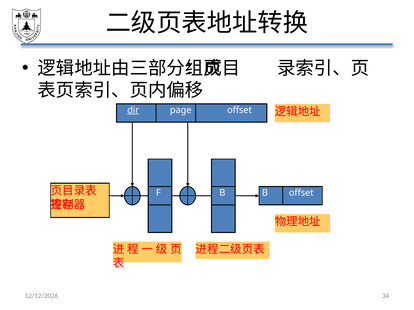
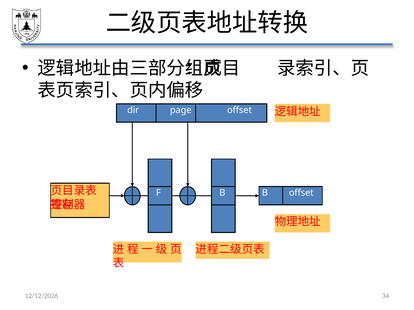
dir underline: present -> none
